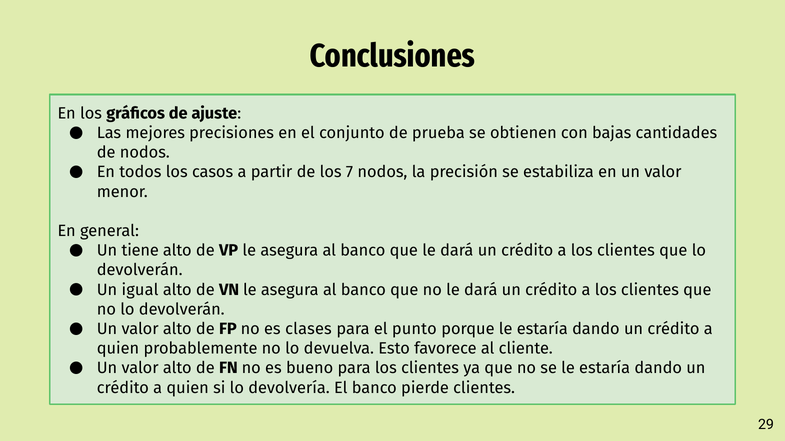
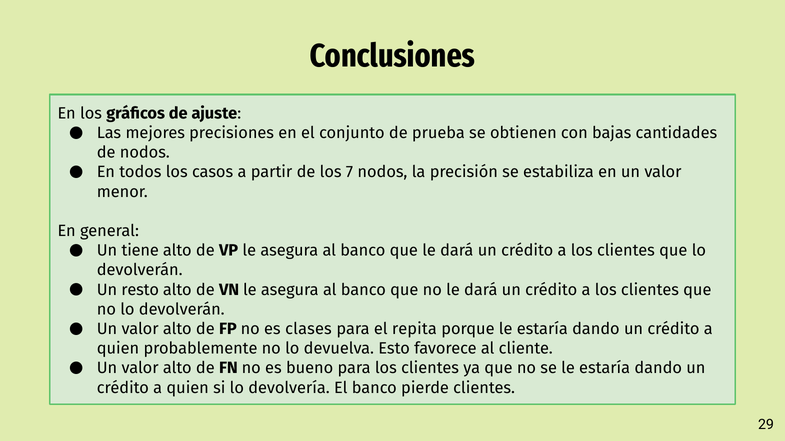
igual: igual -> resto
punto: punto -> repita
